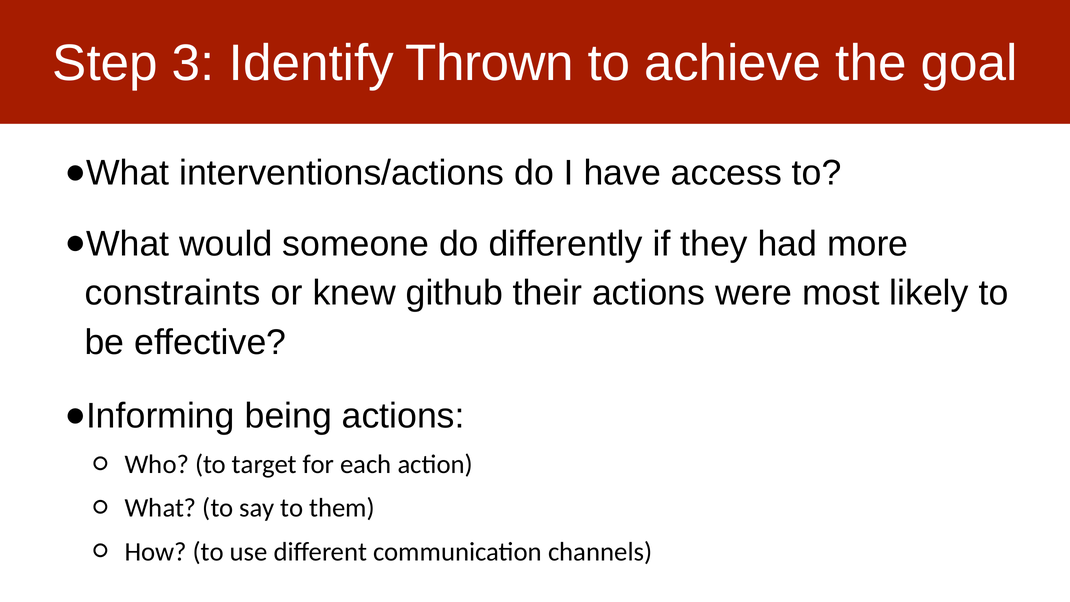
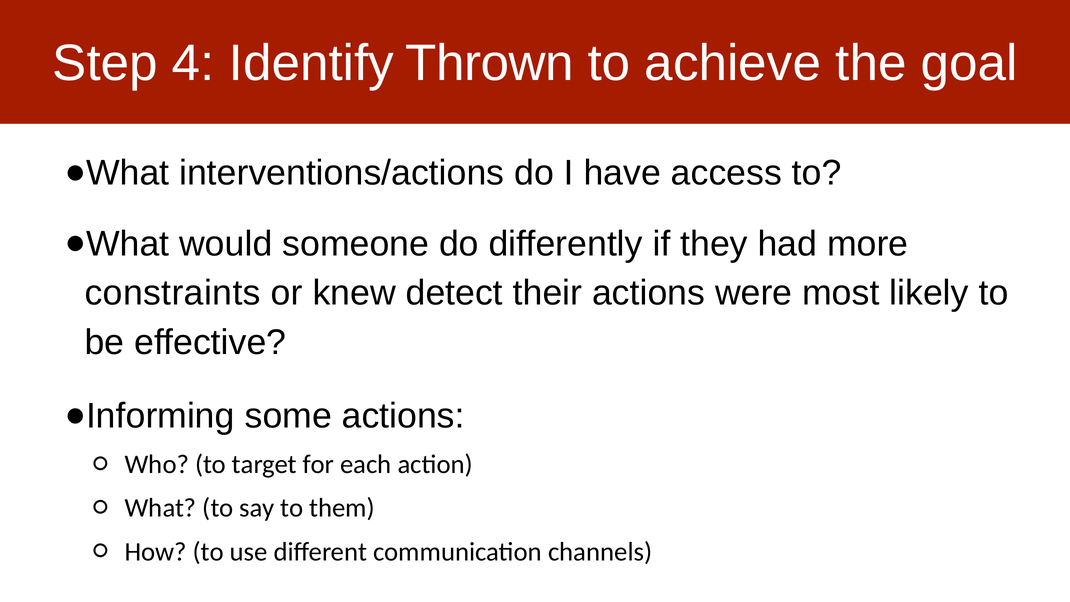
3: 3 -> 4
github: github -> detect
being: being -> some
